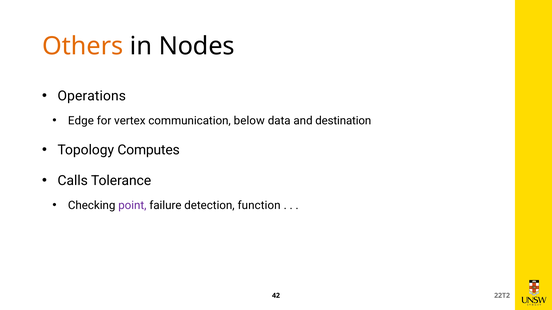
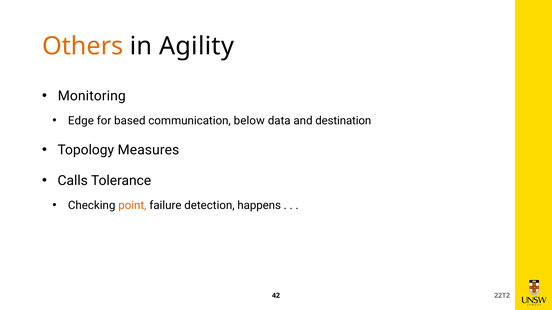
Nodes: Nodes -> Agility
Operations: Operations -> Monitoring
vertex: vertex -> based
Computes: Computes -> Measures
point colour: purple -> orange
function: function -> happens
